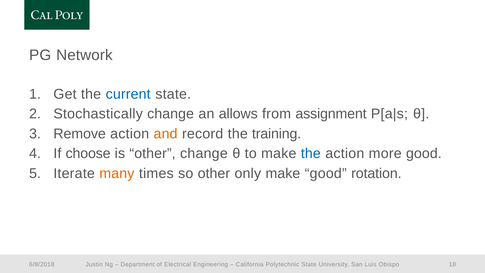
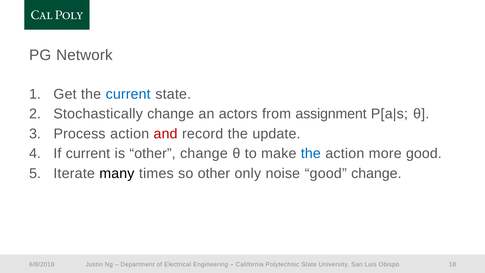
allows: allows -> actors
Remove: Remove -> Process
and colour: orange -> red
training: training -> update
If choose: choose -> current
many colour: orange -> black
only make: make -> noise
good rotation: rotation -> change
